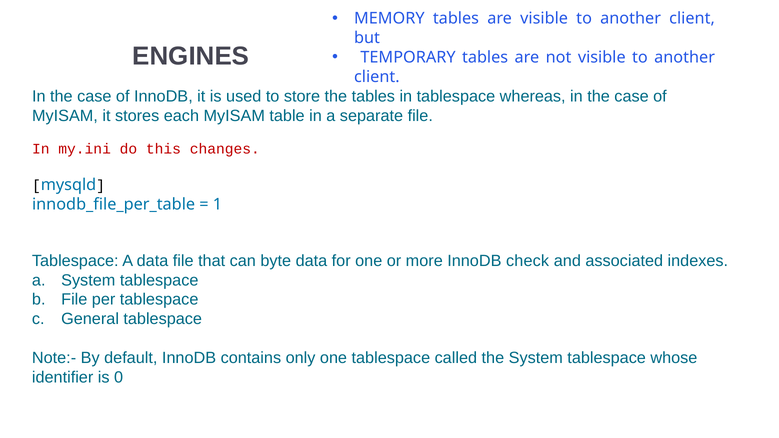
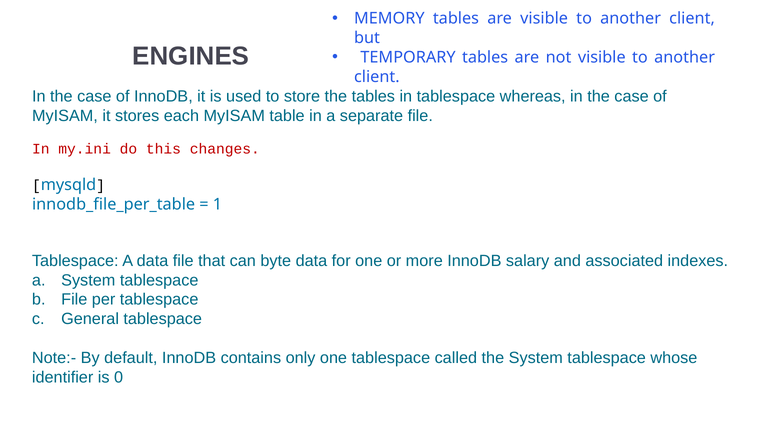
check: check -> salary
